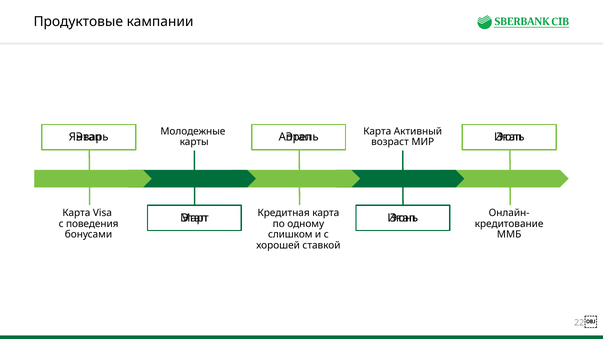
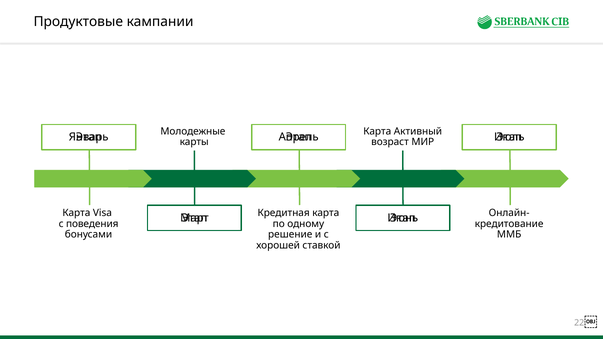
слишком: слишком -> решение
